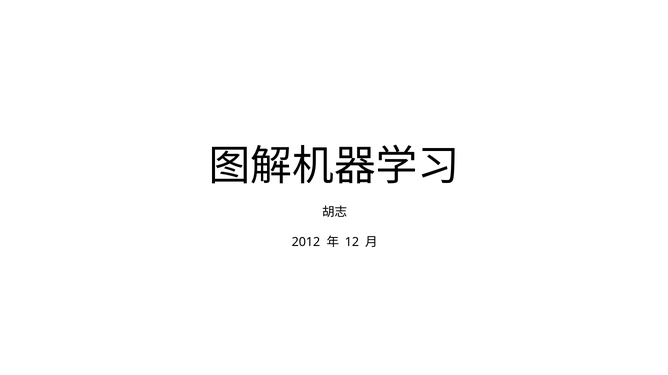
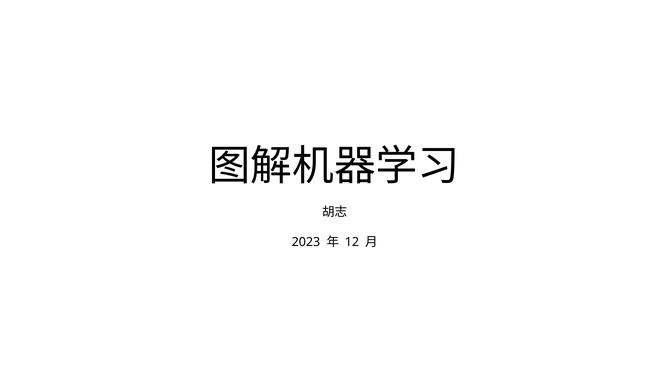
2012: 2012 -> 2023
